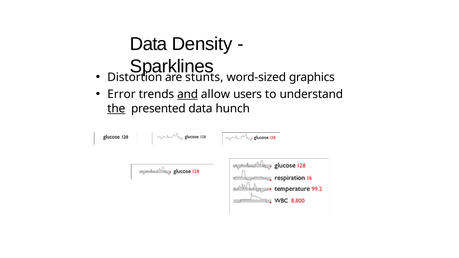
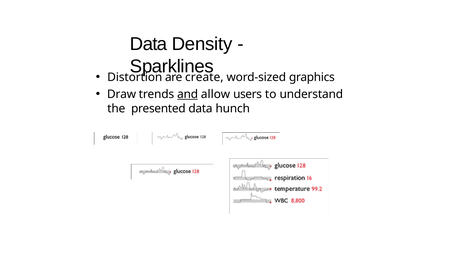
stunts: stunts -> create
Error: Error -> Draw
the underline: present -> none
